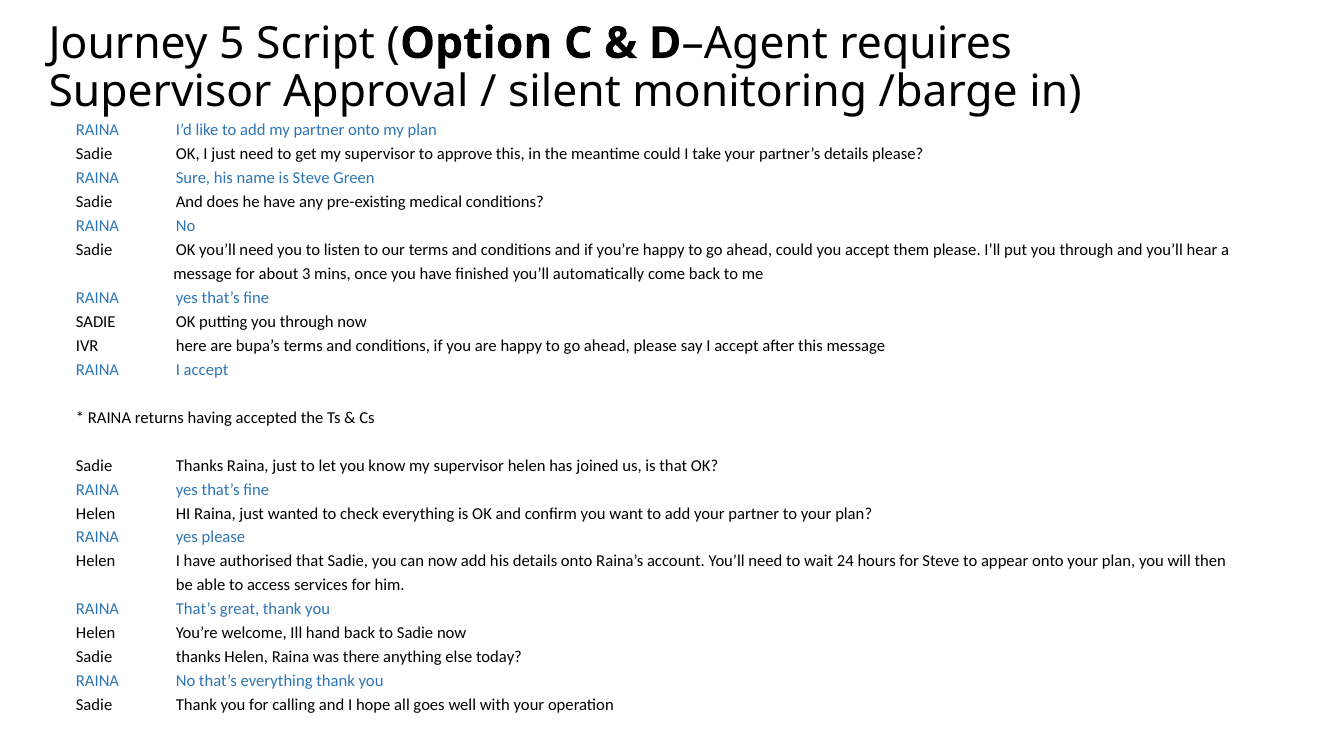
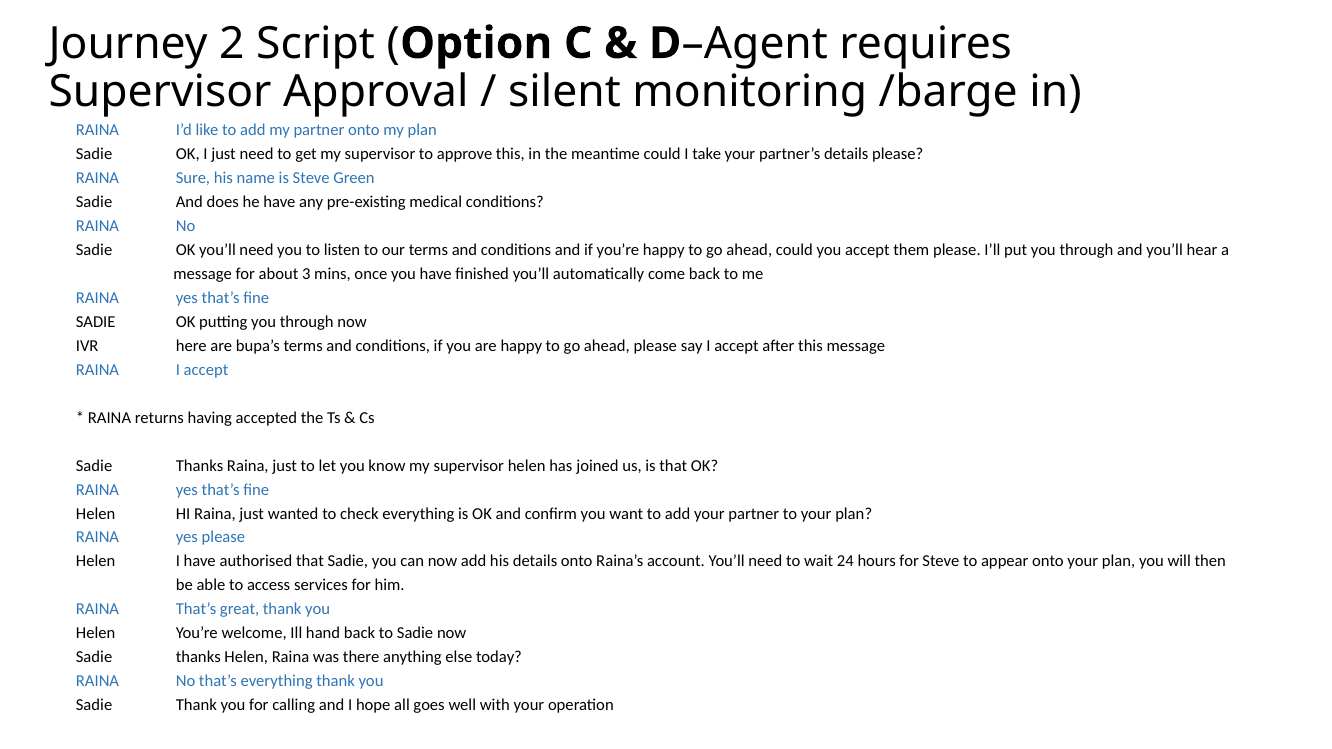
5: 5 -> 2
